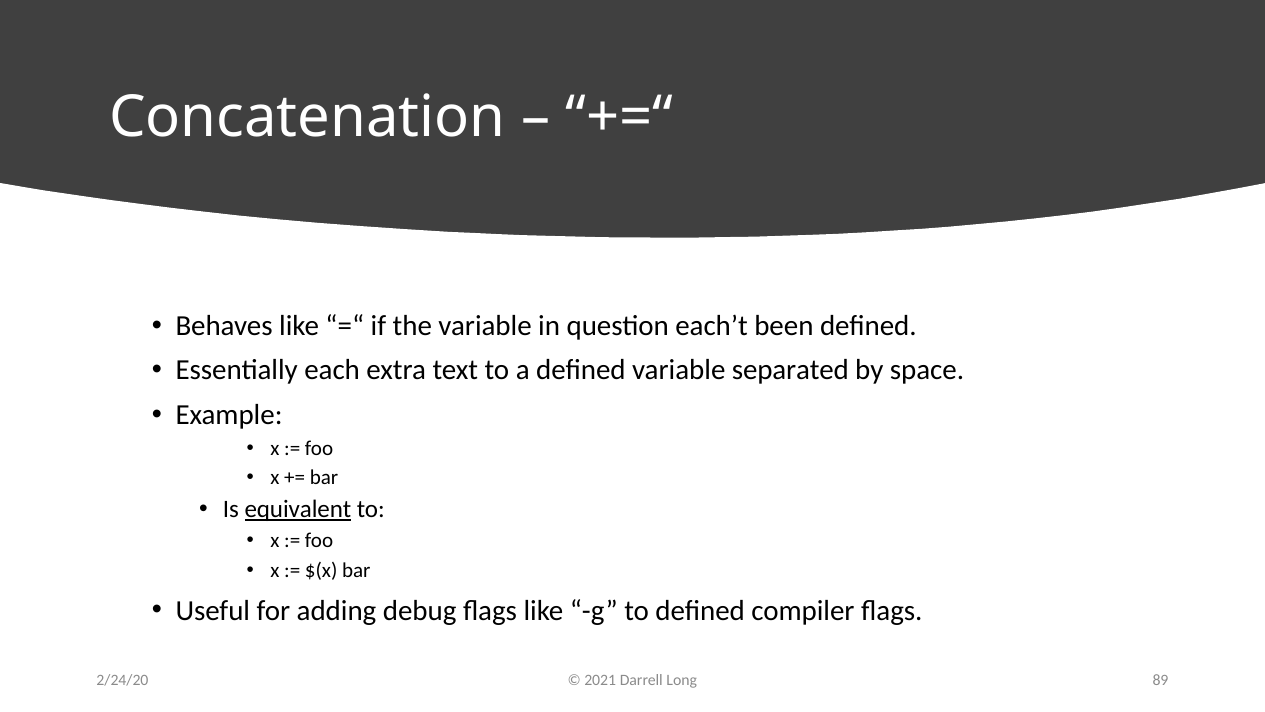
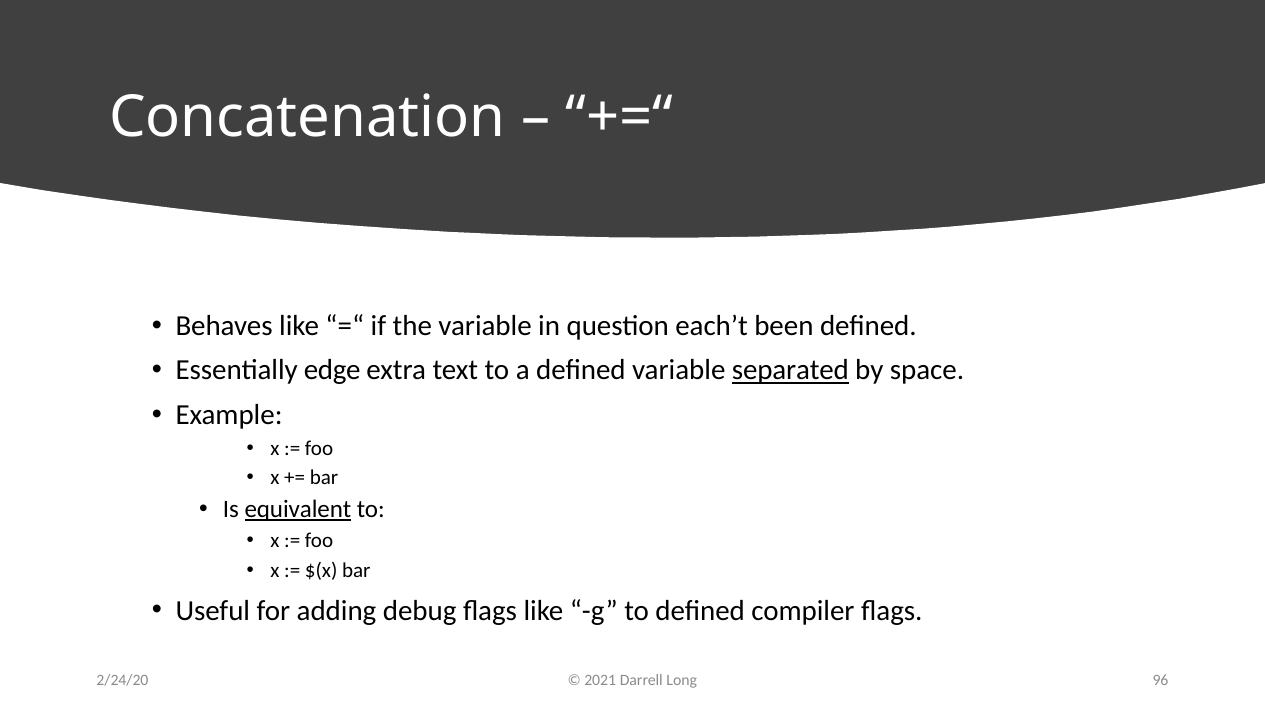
each: each -> edge
separated underline: none -> present
89: 89 -> 96
